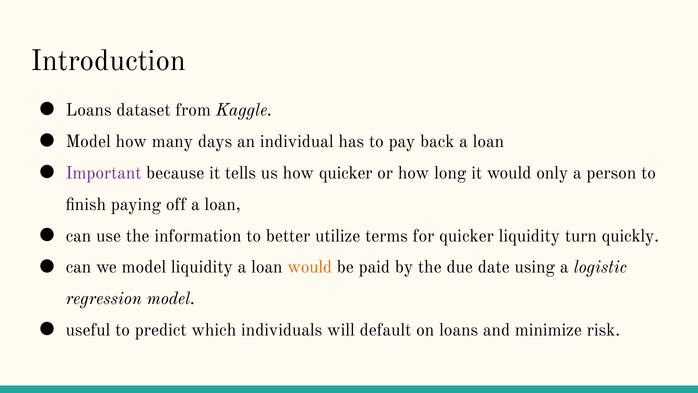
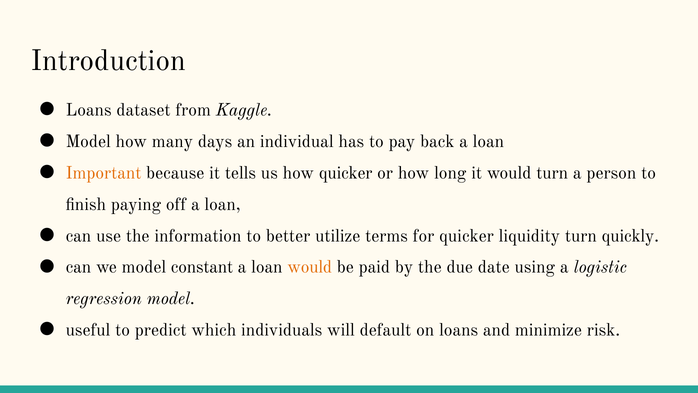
Important colour: purple -> orange
would only: only -> turn
model liquidity: liquidity -> constant
